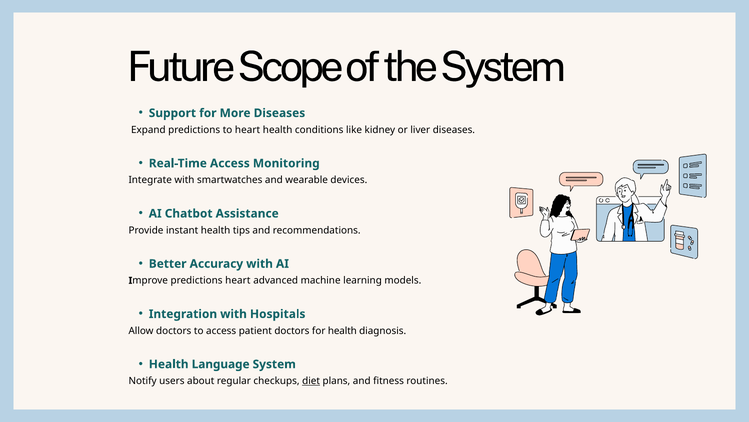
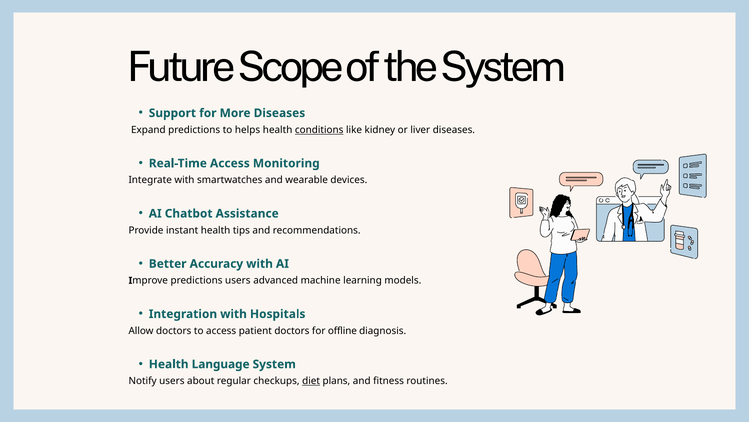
to heart: heart -> helps
conditions underline: none -> present
predictions heart: heart -> users
for health: health -> offline
